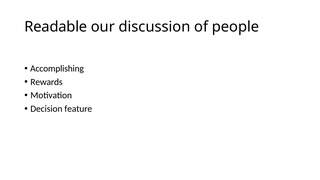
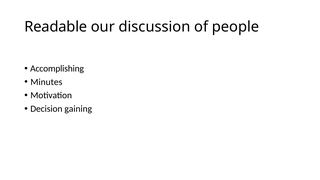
Rewards: Rewards -> Minutes
feature: feature -> gaining
